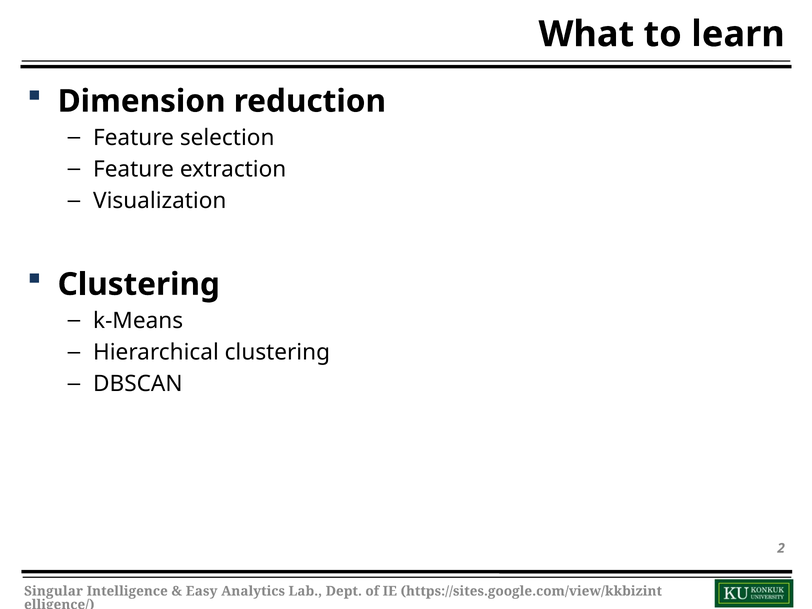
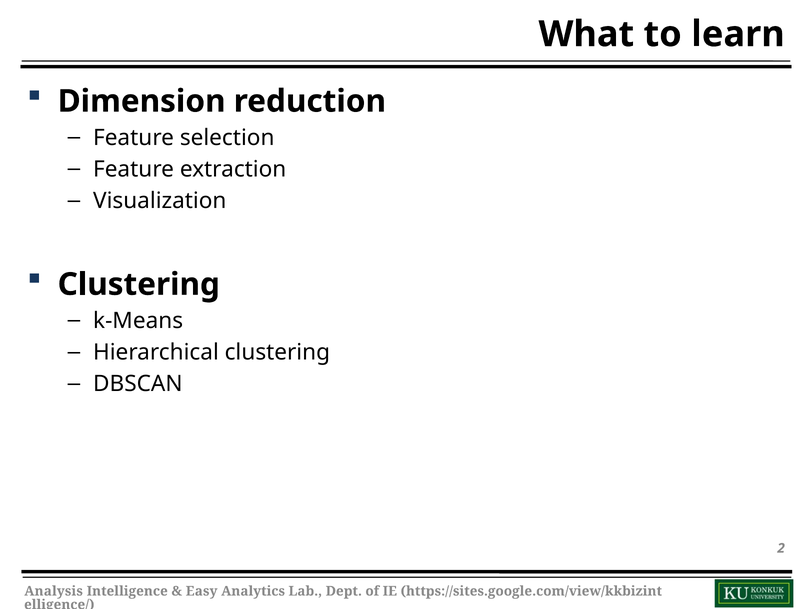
Singular: Singular -> Analysis
